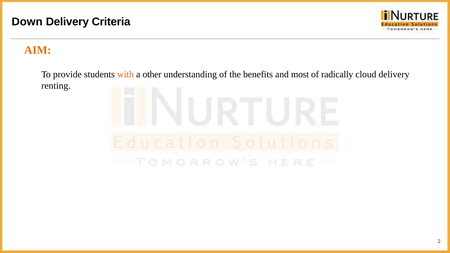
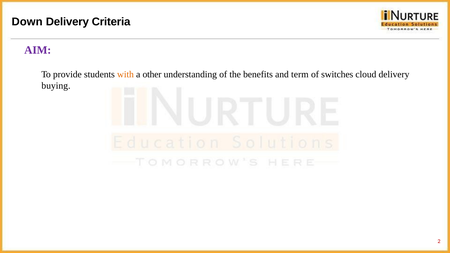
AIM colour: orange -> purple
most: most -> term
radically: radically -> switches
renting: renting -> buying
